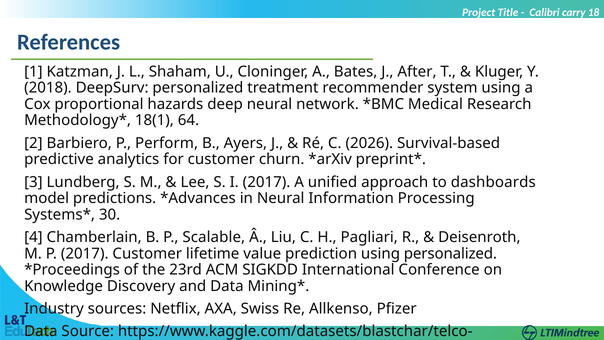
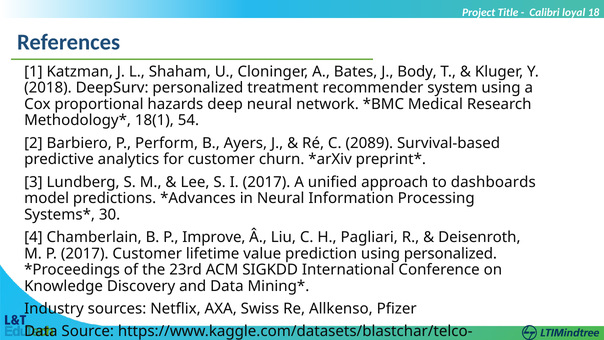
carry: carry -> loyal
After: After -> Body
64: 64 -> 54
2026: 2026 -> 2089
Scalable: Scalable -> Improve
